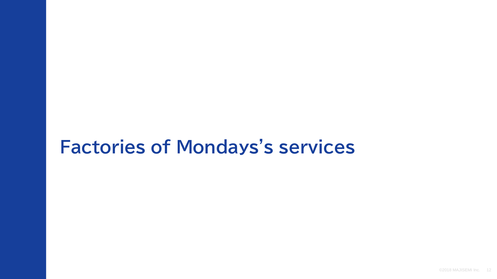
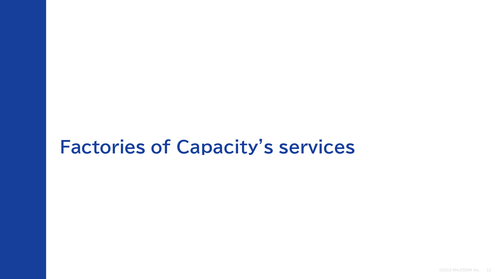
Mondays's: Mondays's -> Capacity's
